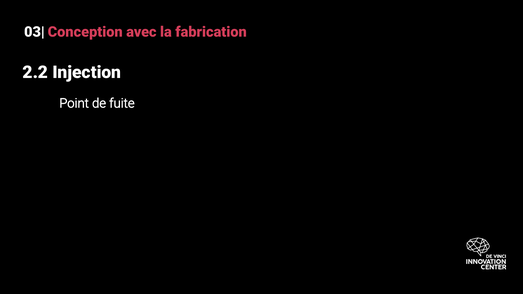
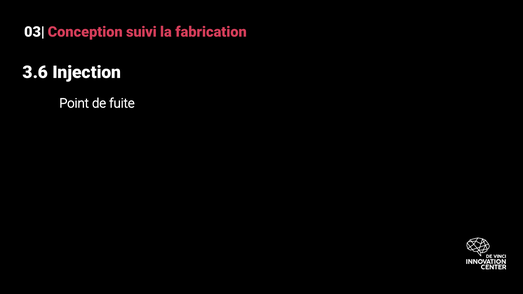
avec: avec -> suivi
2.2: 2.2 -> 3.6
